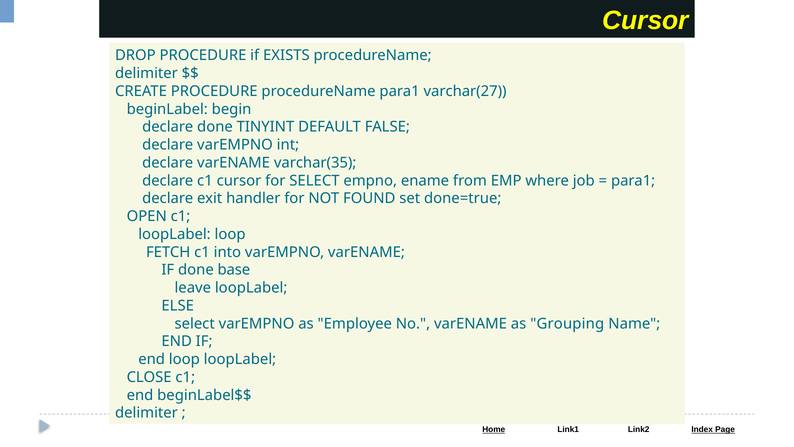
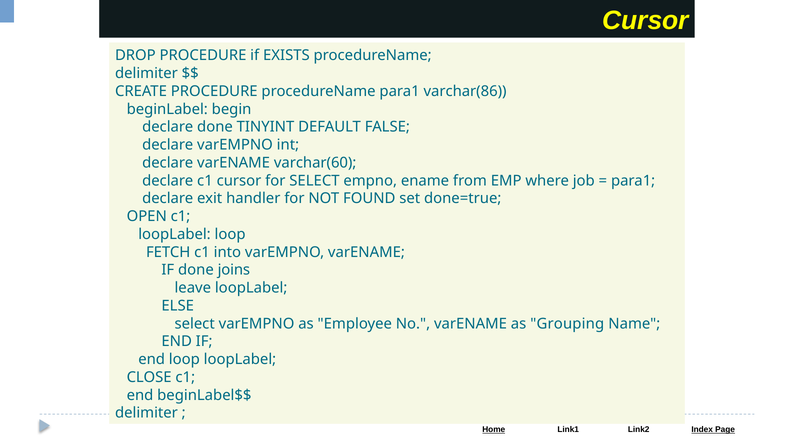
varchar(27: varchar(27 -> varchar(86
varchar(35: varchar(35 -> varchar(60
base: base -> joins
